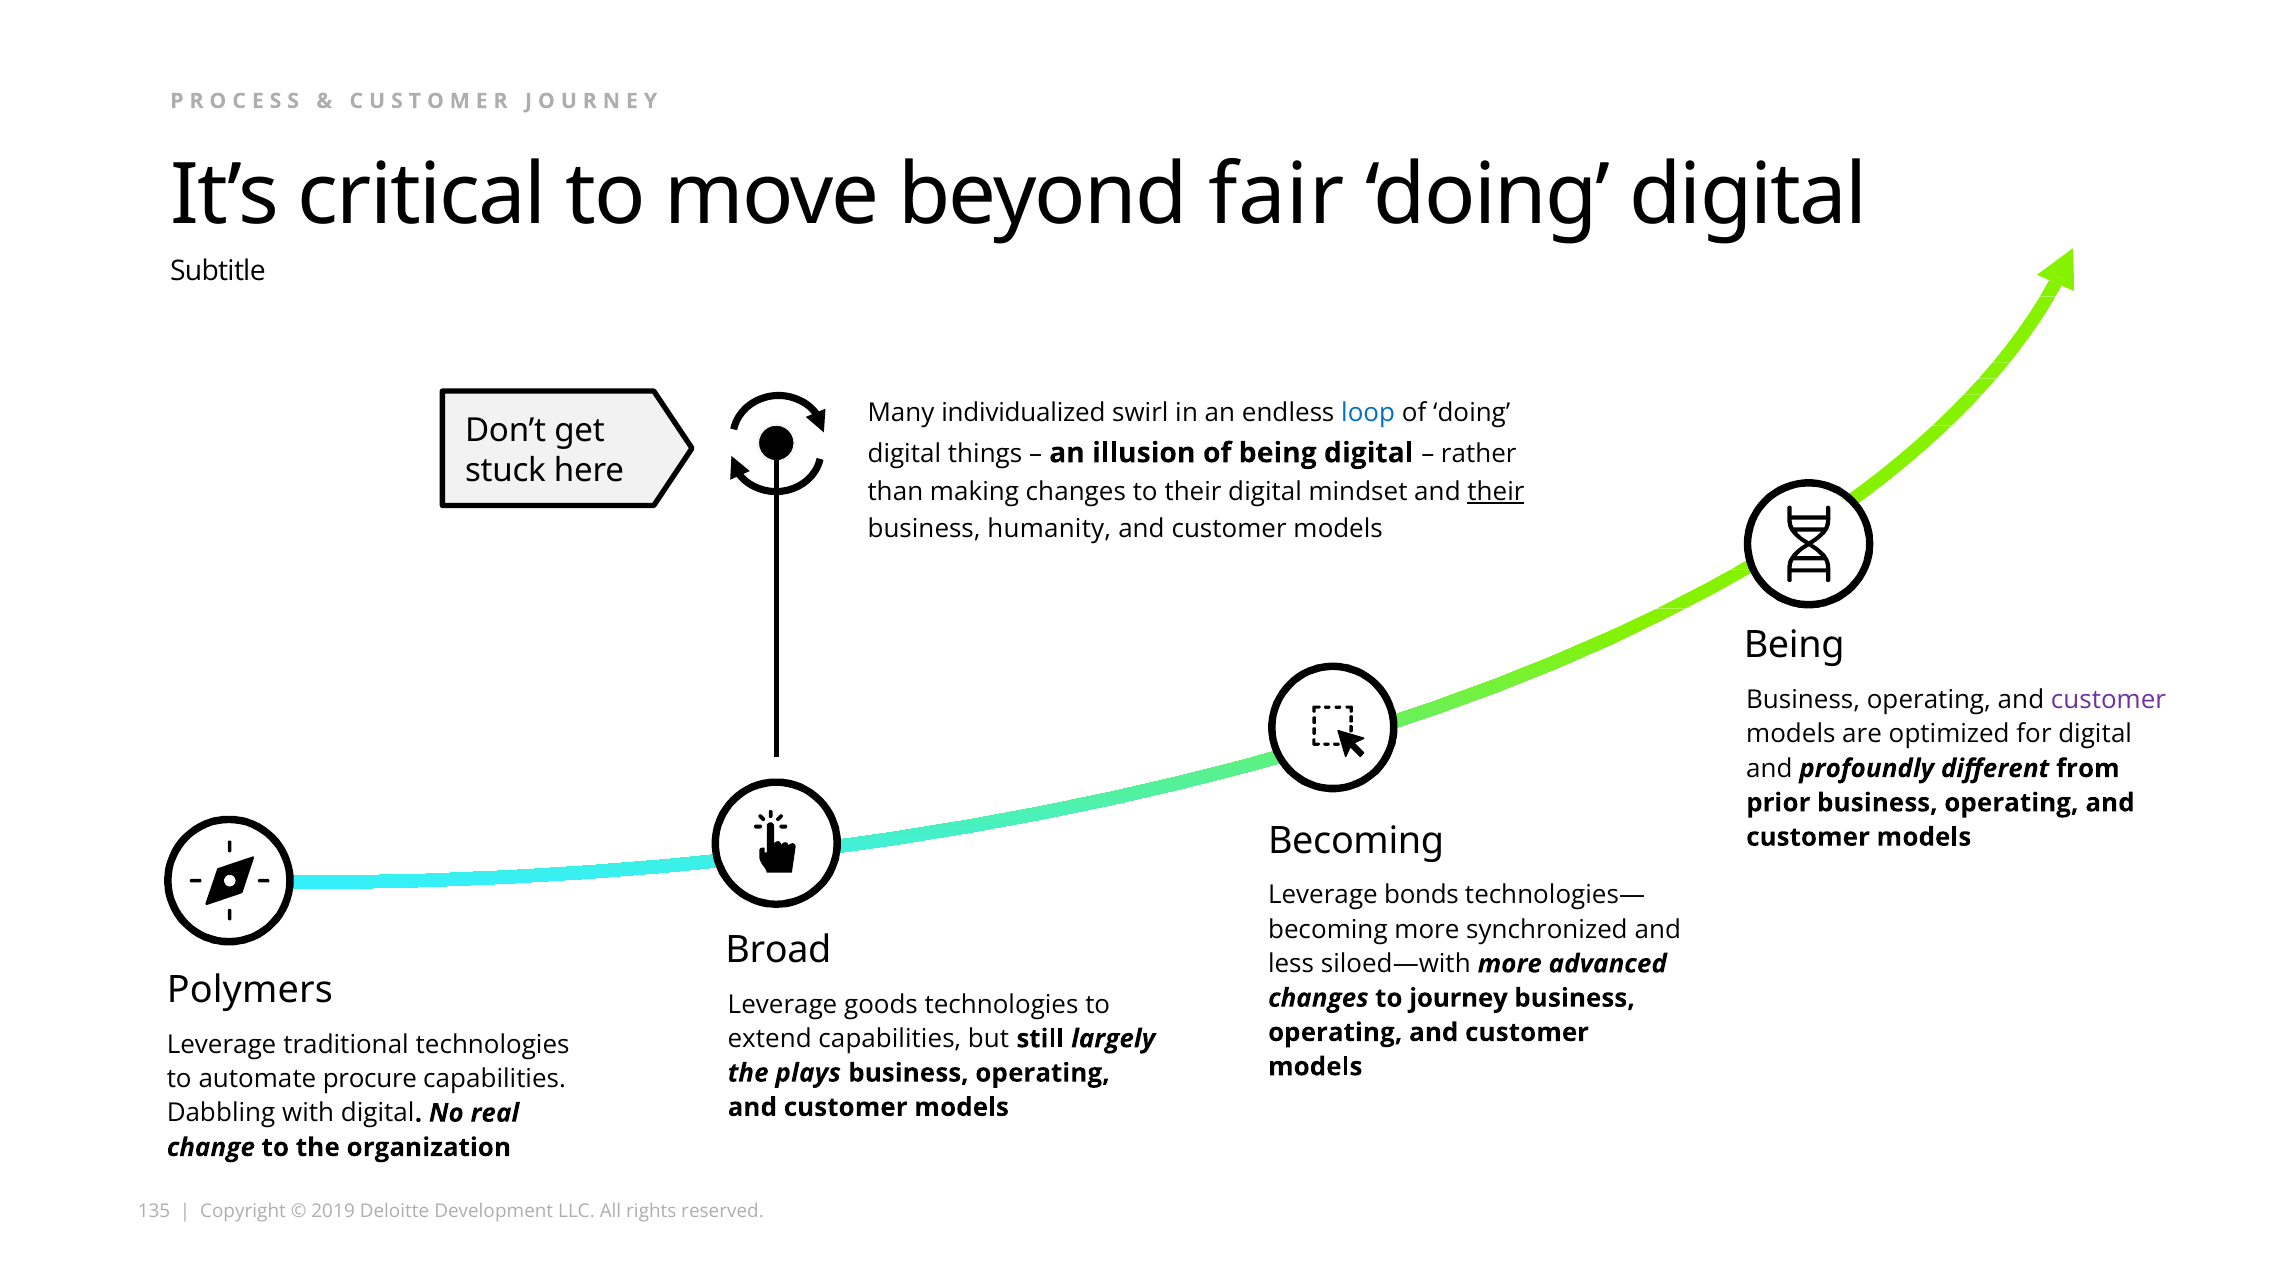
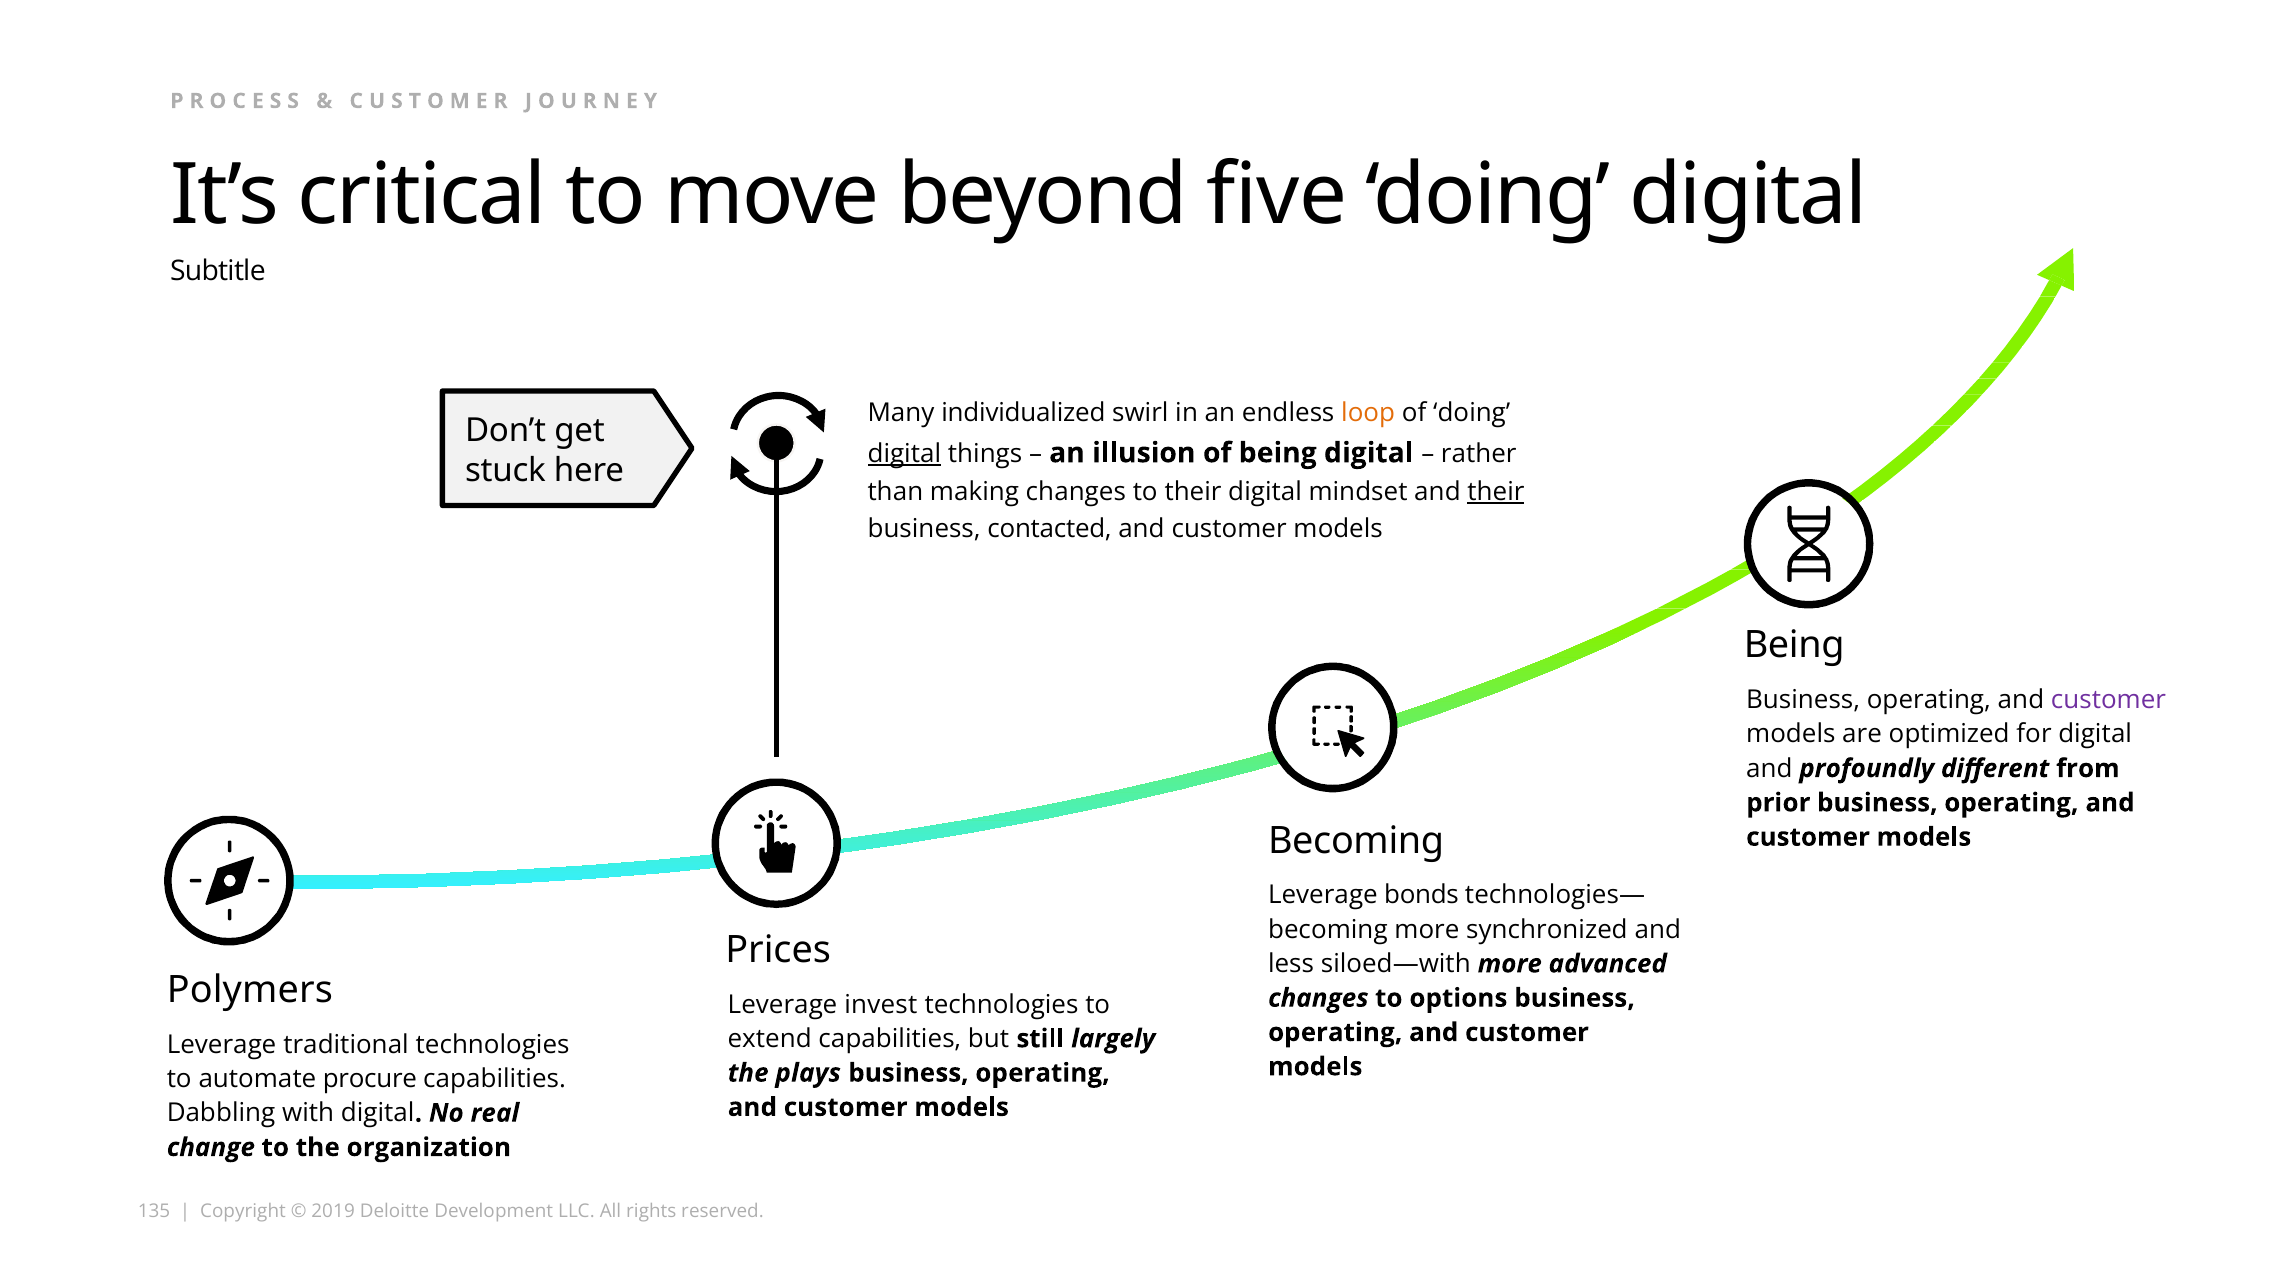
fair: fair -> five
loop colour: blue -> orange
digital at (904, 454) underline: none -> present
humanity: humanity -> contacted
Broad: Broad -> Prices
journey: journey -> options
goods: goods -> invest
